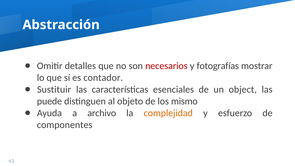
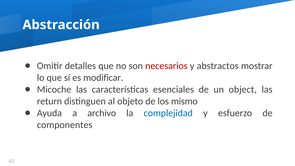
fotografías: fotografías -> abstractos
contador: contador -> modificar
Sustituir: Sustituir -> Micoche
puede: puede -> return
complejidad colour: orange -> blue
